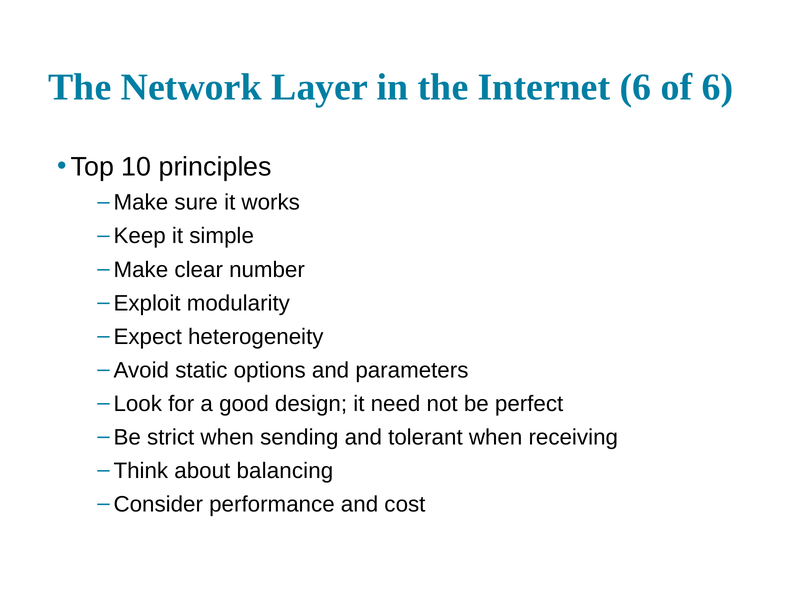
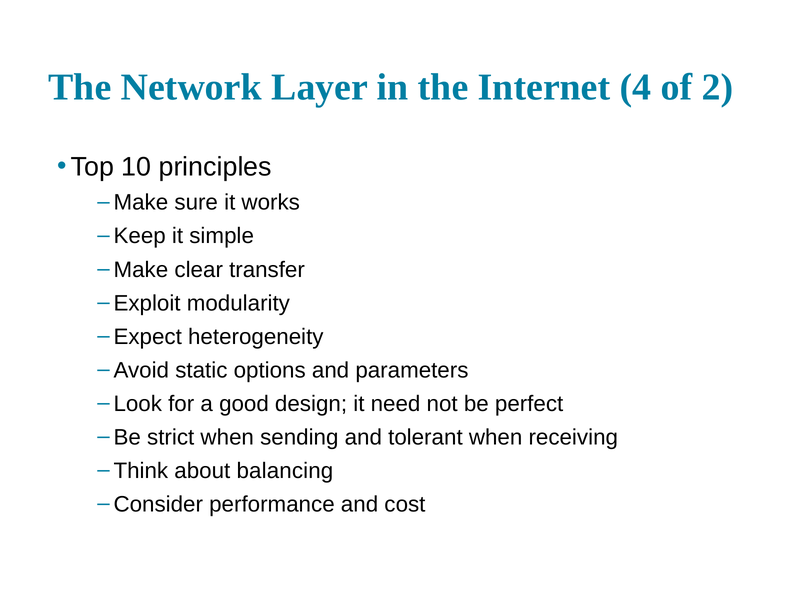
Internet 6: 6 -> 4
of 6: 6 -> 2
number: number -> transfer
